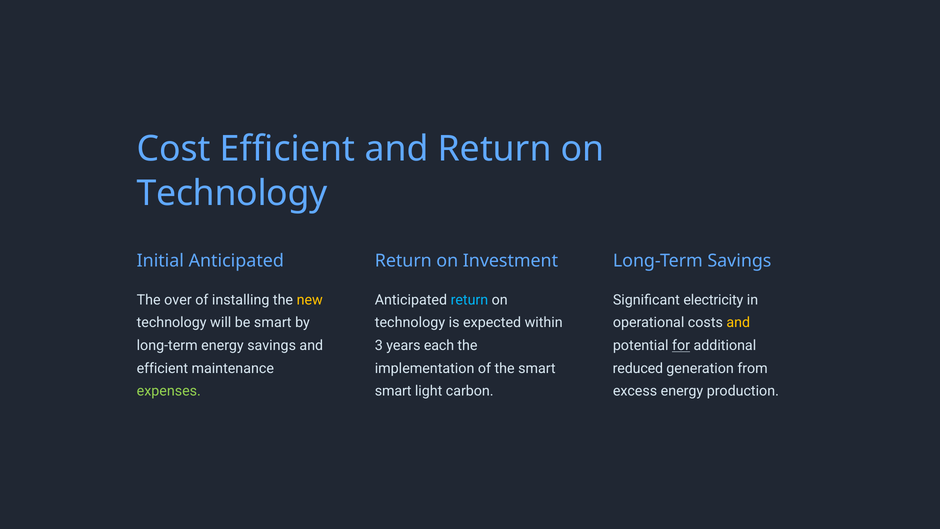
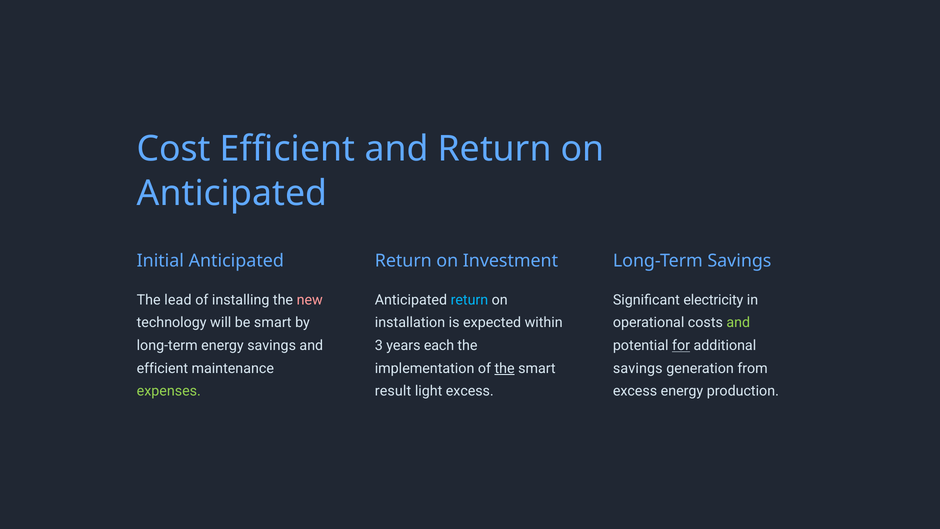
Technology at (232, 193): Technology -> Anticipated
over: over -> lead
new colour: yellow -> pink
technology at (410, 323): technology -> installation
and at (738, 323) colour: yellow -> light green
reduced at (638, 368): reduced -> savings
the at (505, 368) underline: none -> present
smart at (393, 391): smart -> result
light carbon: carbon -> excess
